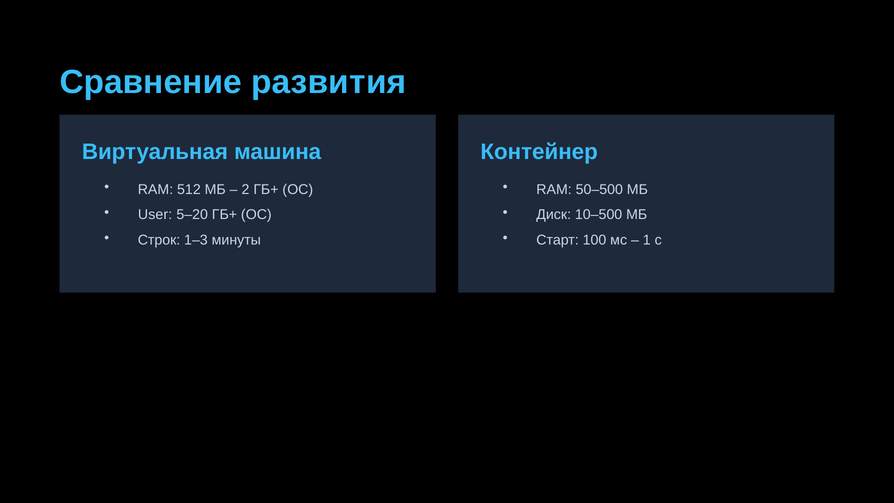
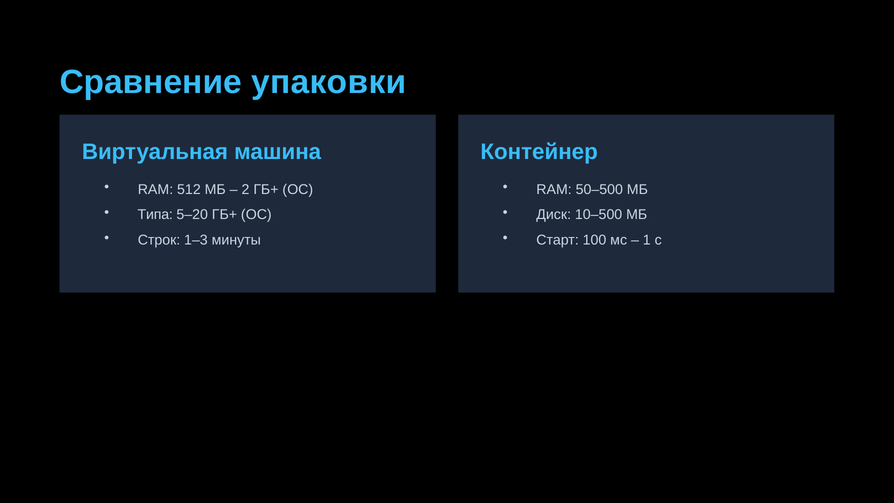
развития: развития -> упаковки
User: User -> Типа
